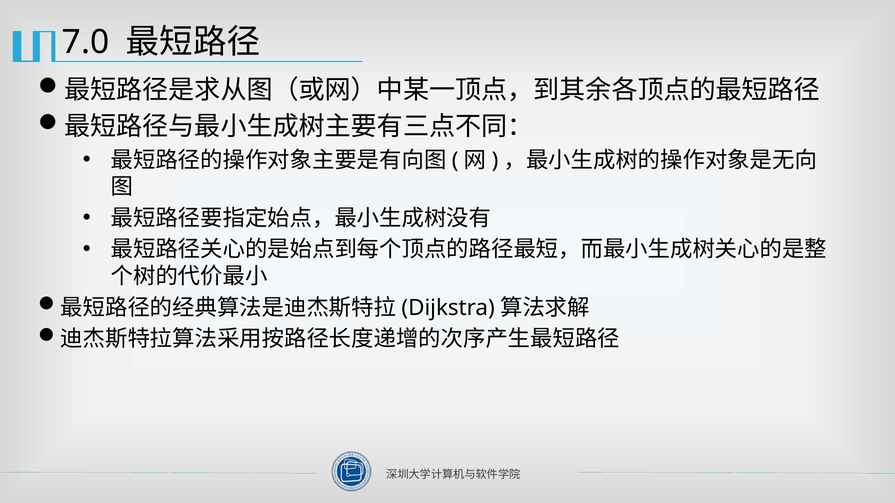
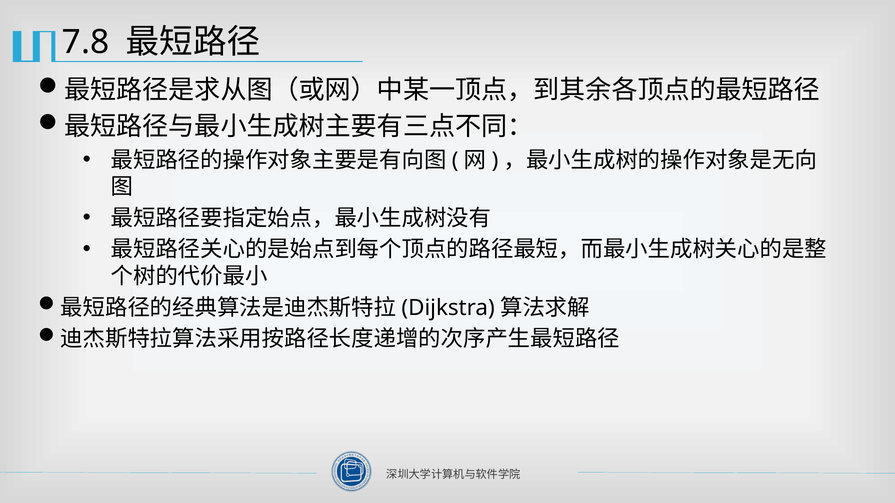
7.0: 7.0 -> 7.8
